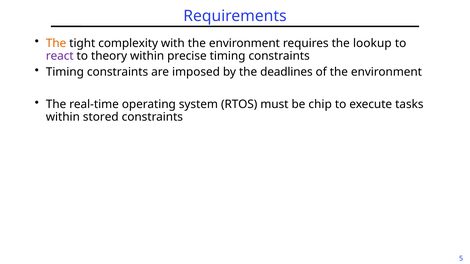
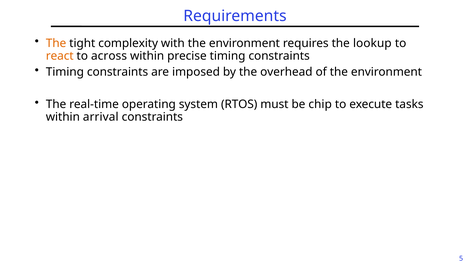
react colour: purple -> orange
theory: theory -> across
deadlines: deadlines -> overhead
stored: stored -> arrival
